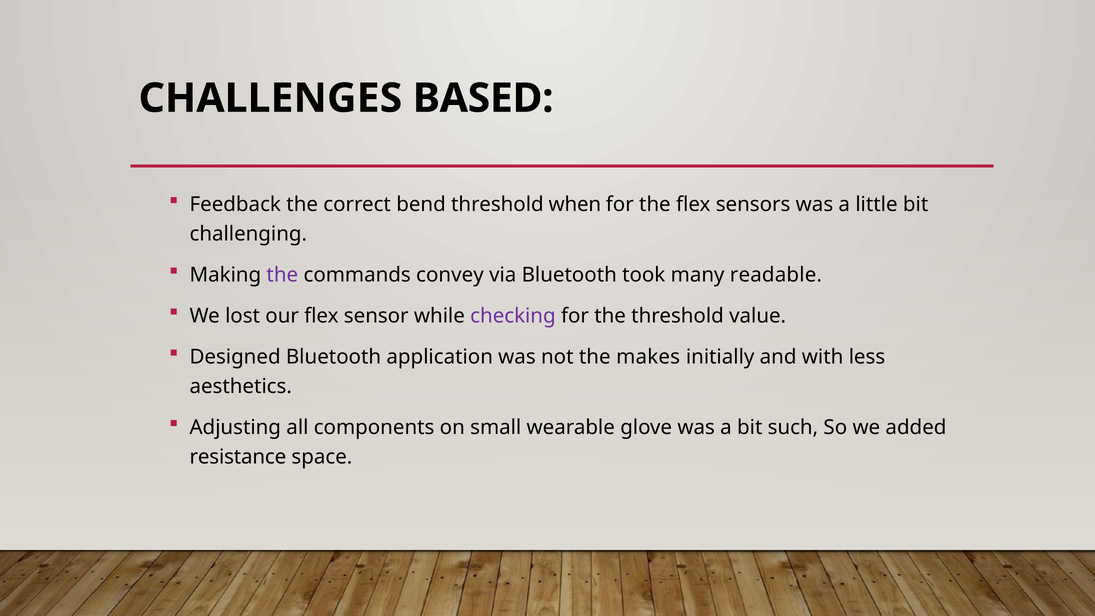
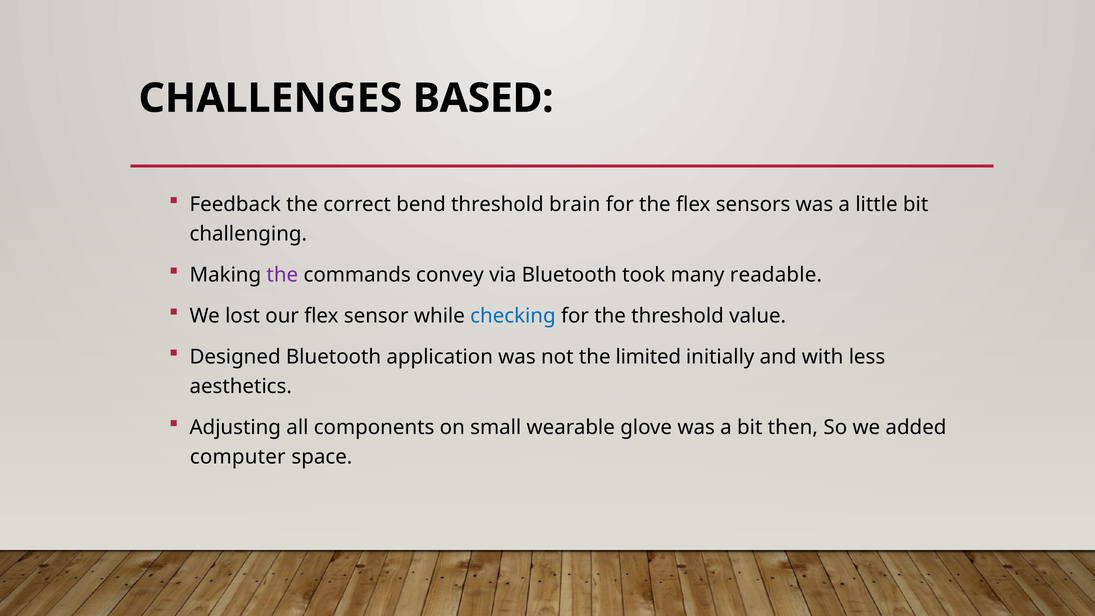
when: when -> brain
checking colour: purple -> blue
makes: makes -> limited
such: such -> then
resistance: resistance -> computer
